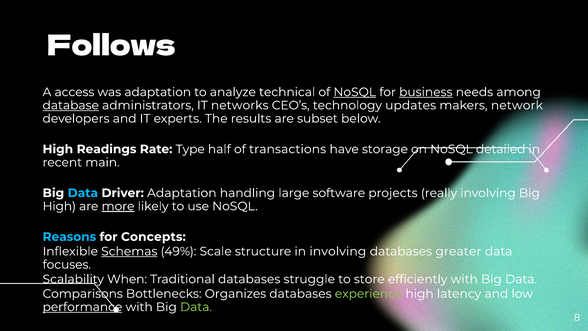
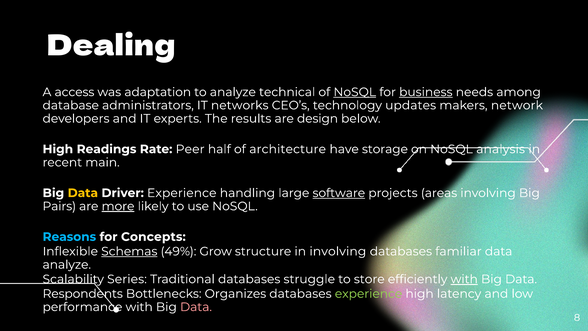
Follows: Follows -> Dealing
database underline: present -> none
subset: subset -> design
Type: Type -> Peer
transactions: transactions -> architecture
detailed: detailed -> analysis
Data at (83, 193) colour: light blue -> yellow
Driver Adaptation: Adaptation -> Experience
software underline: none -> present
really: really -> areas
High at (59, 206): High -> Pairs
Scale: Scale -> Grow
greater: greater -> familiar
focuses at (67, 264): focuses -> analyze
When: When -> Series
with at (464, 279) underline: none -> present
Comparisons: Comparisons -> Respondents
performance underline: present -> none
Data at (196, 307) colour: light green -> pink
